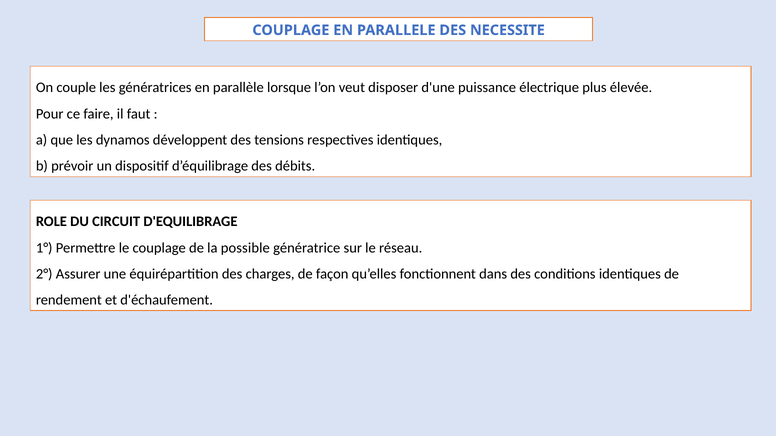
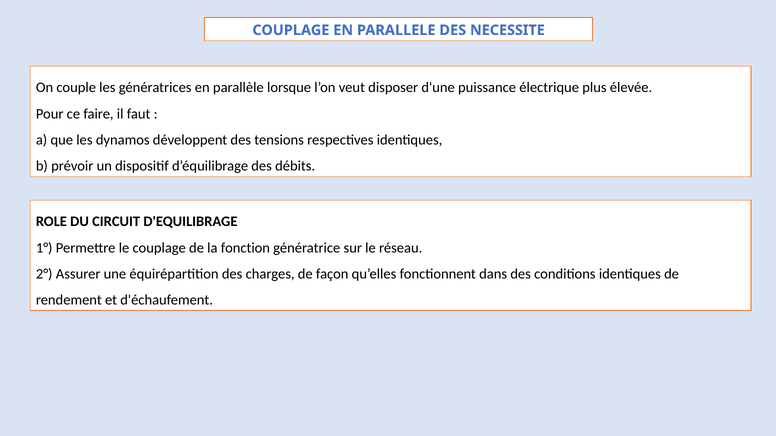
possible: possible -> fonction
